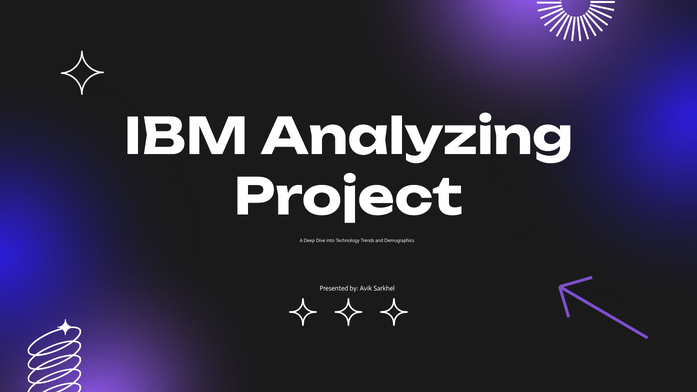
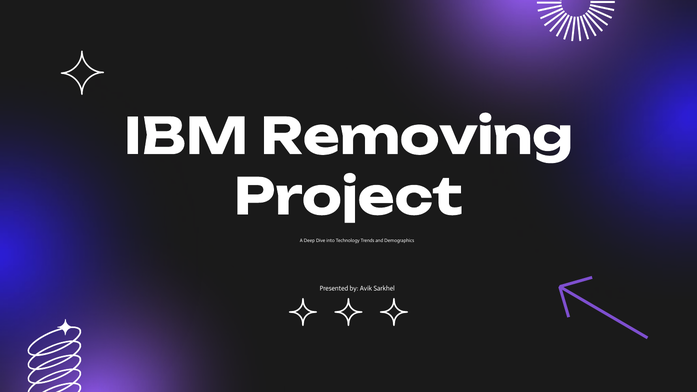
Analyzing: Analyzing -> Removing
